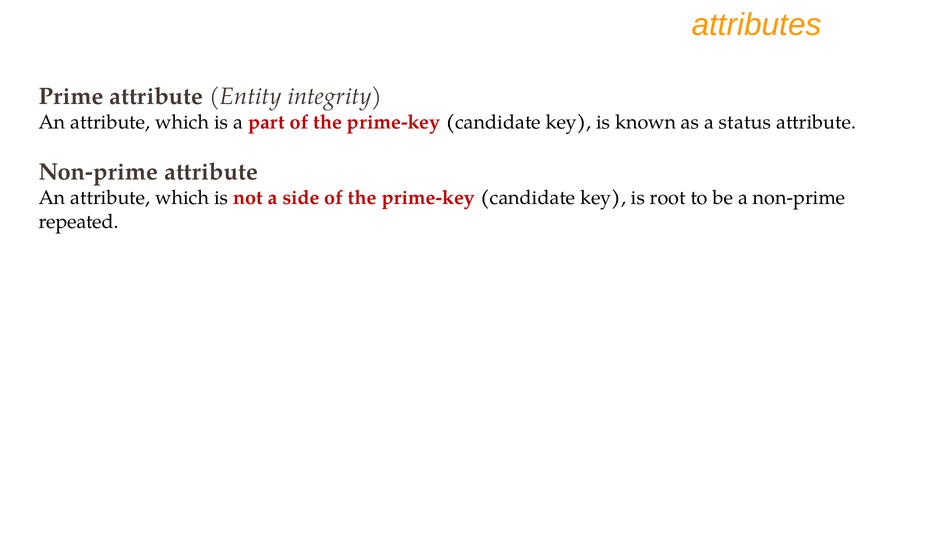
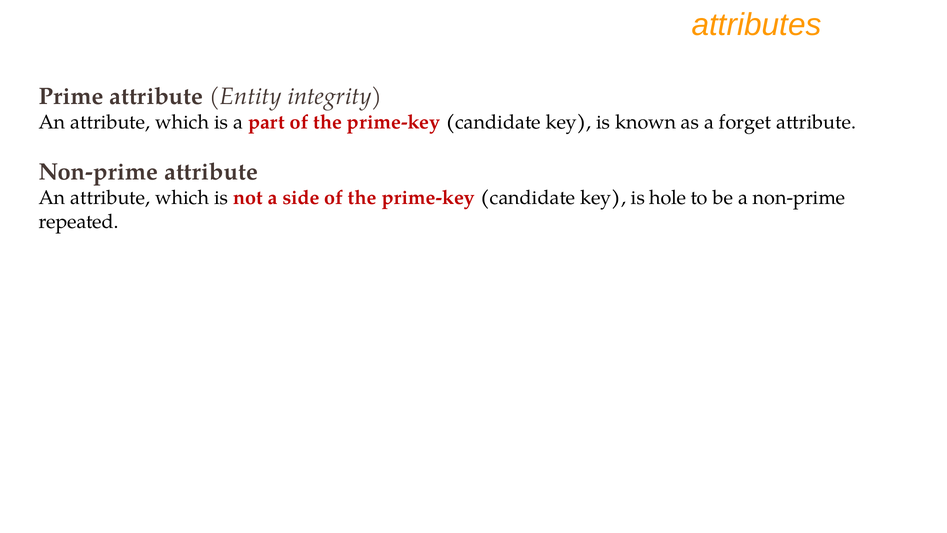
status: status -> forget
root: root -> hole
